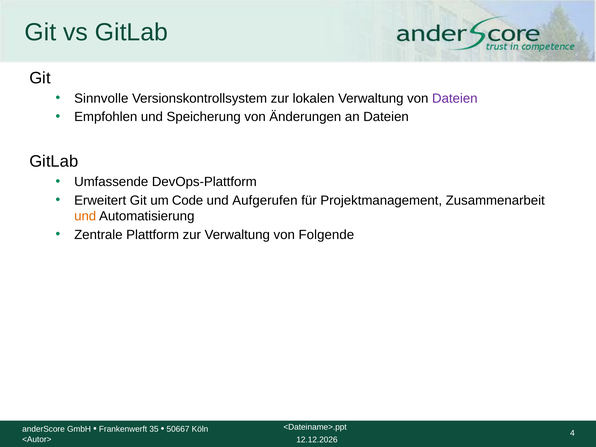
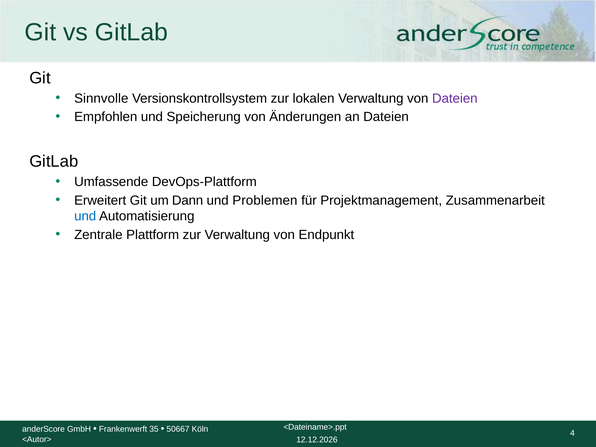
Code: Code -> Dann
Aufgerufen: Aufgerufen -> Problemen
und at (85, 216) colour: orange -> blue
Folgende: Folgende -> Endpunkt
